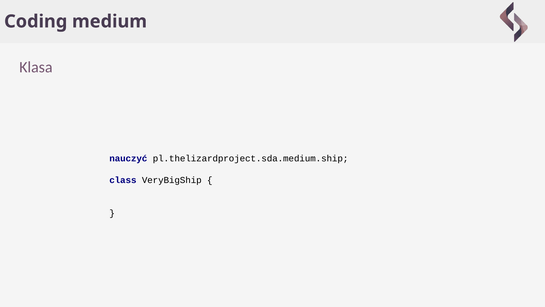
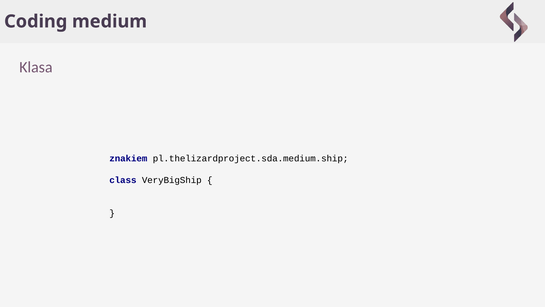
nauczyć: nauczyć -> znakiem
